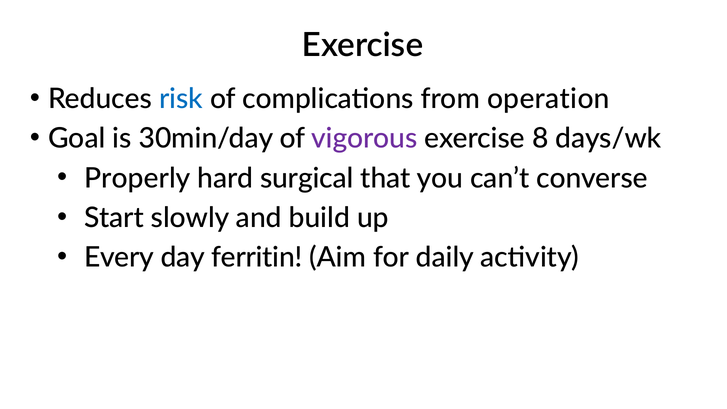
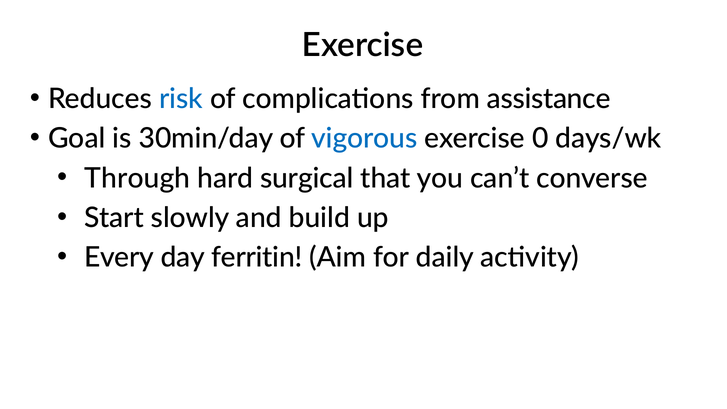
operation: operation -> assistance
vigorous colour: purple -> blue
8: 8 -> 0
Properly: Properly -> Through
